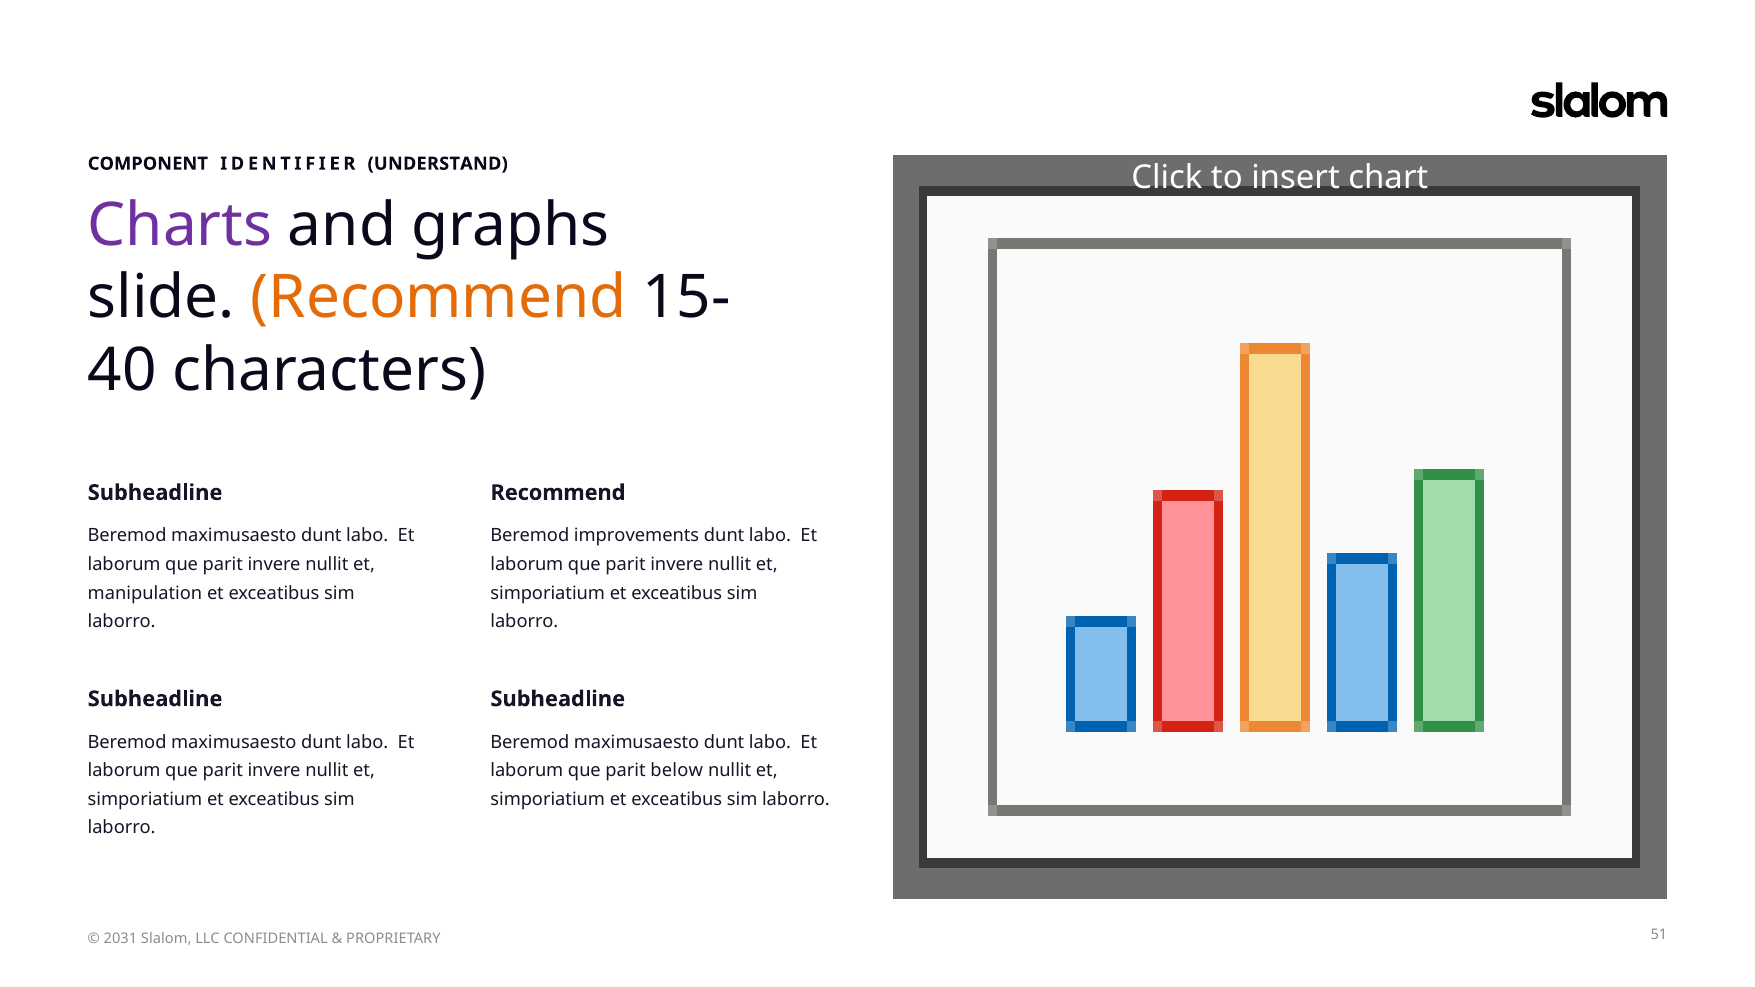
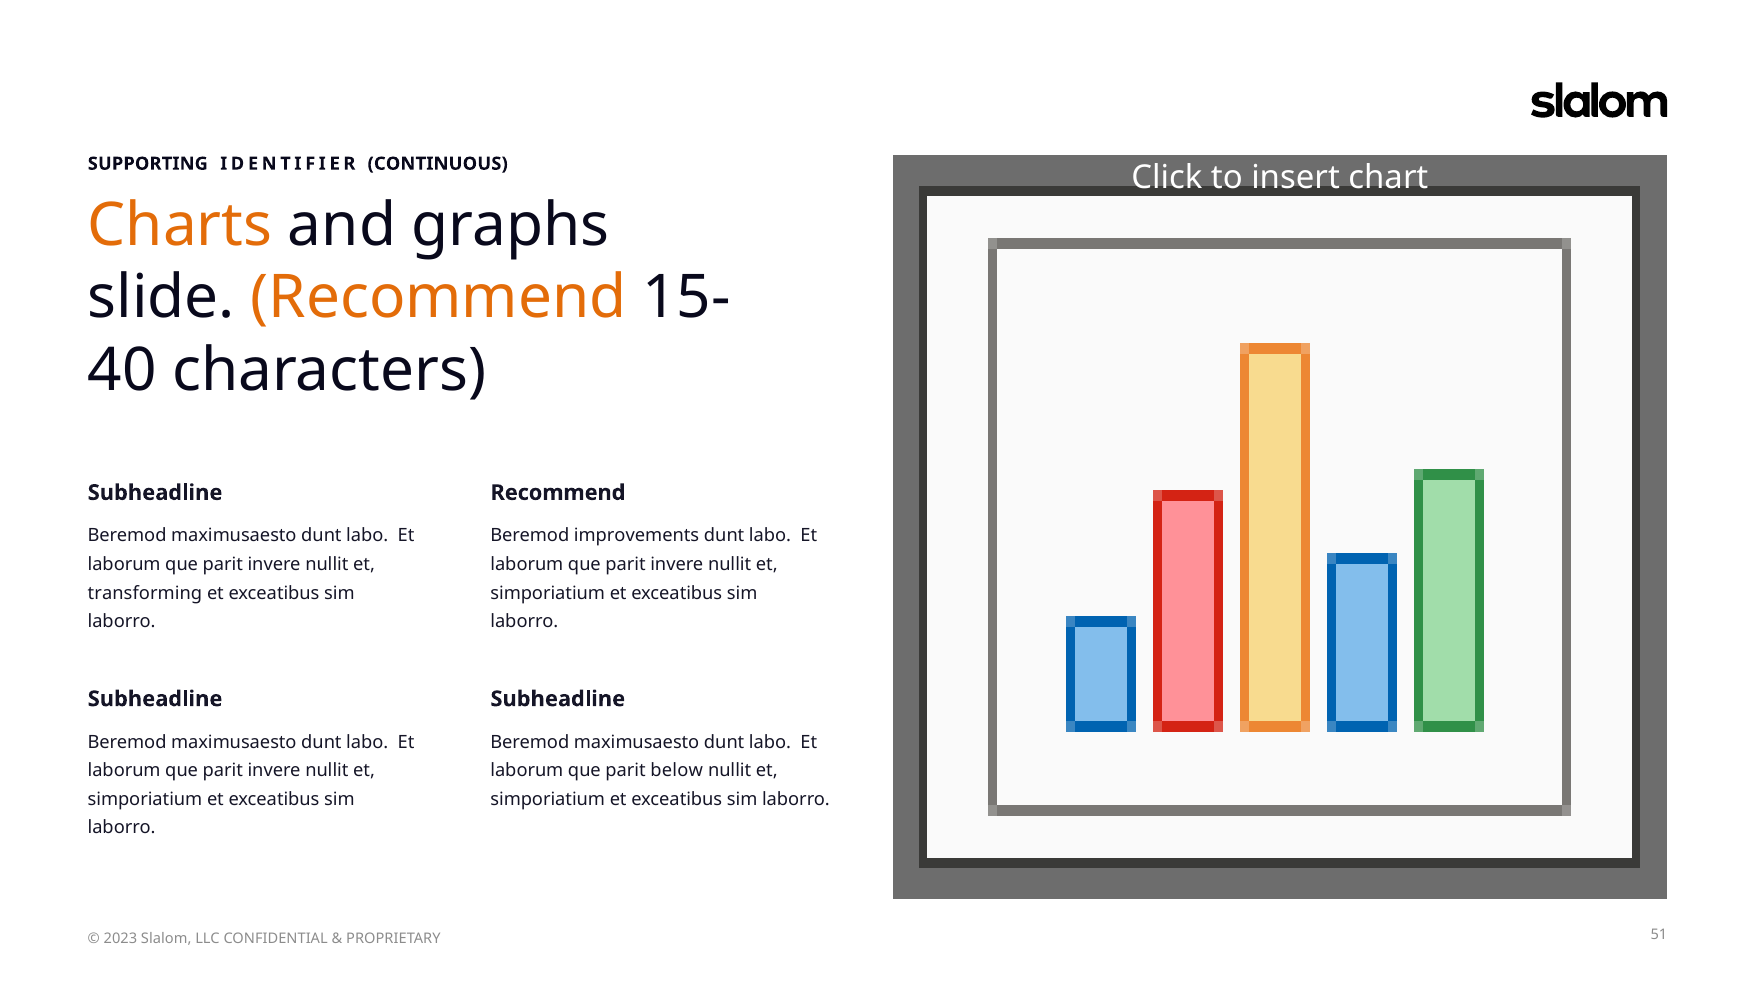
COMPONENT: COMPONENT -> SUPPORTING
UNDERSTAND: UNDERSTAND -> CONTINUOUS
Charts colour: purple -> orange
manipulation: manipulation -> transforming
2031: 2031 -> 2023
